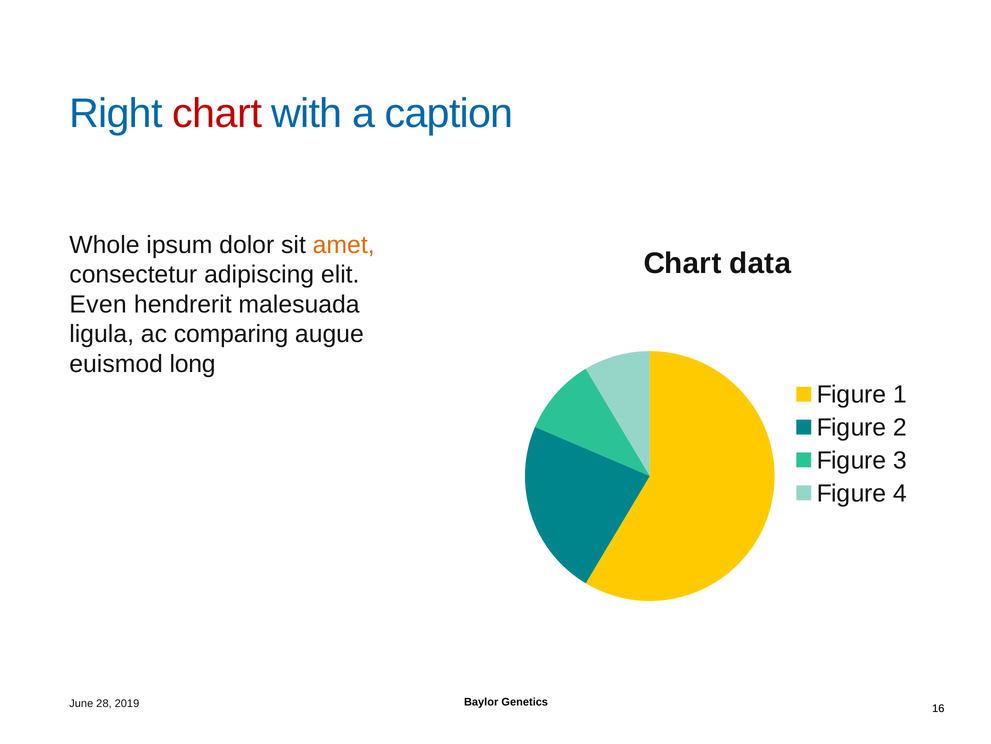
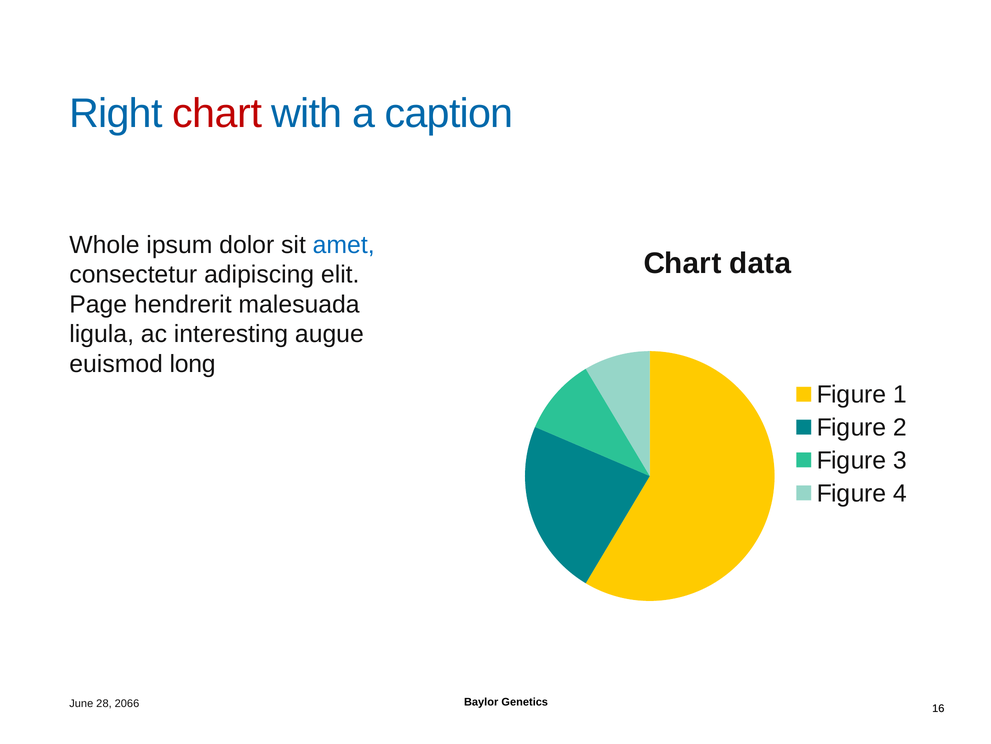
amet colour: orange -> blue
Even: Even -> Page
comparing: comparing -> interesting
2019: 2019 -> 2066
